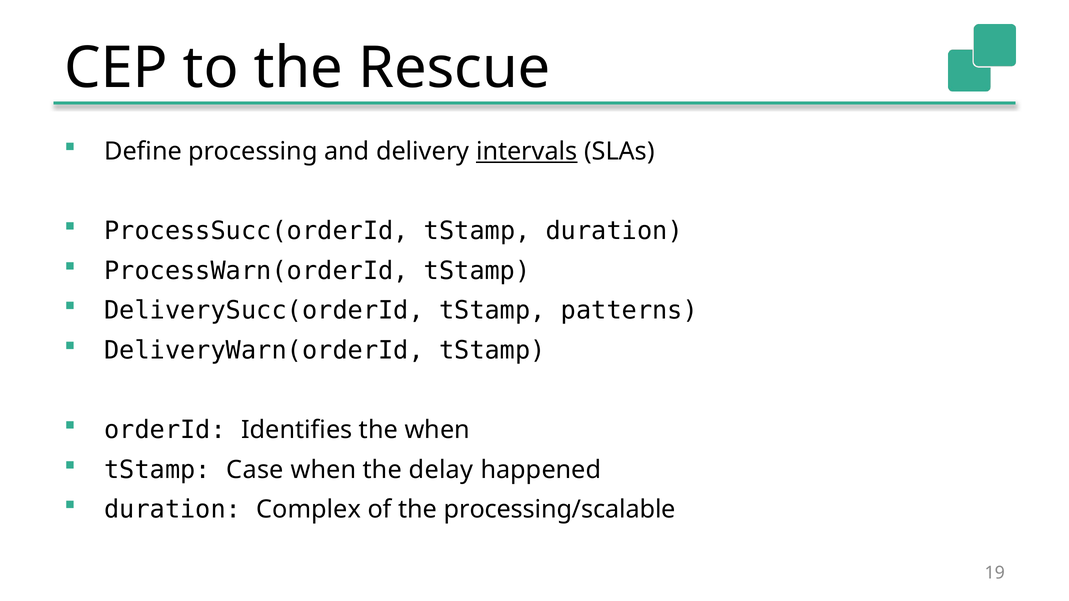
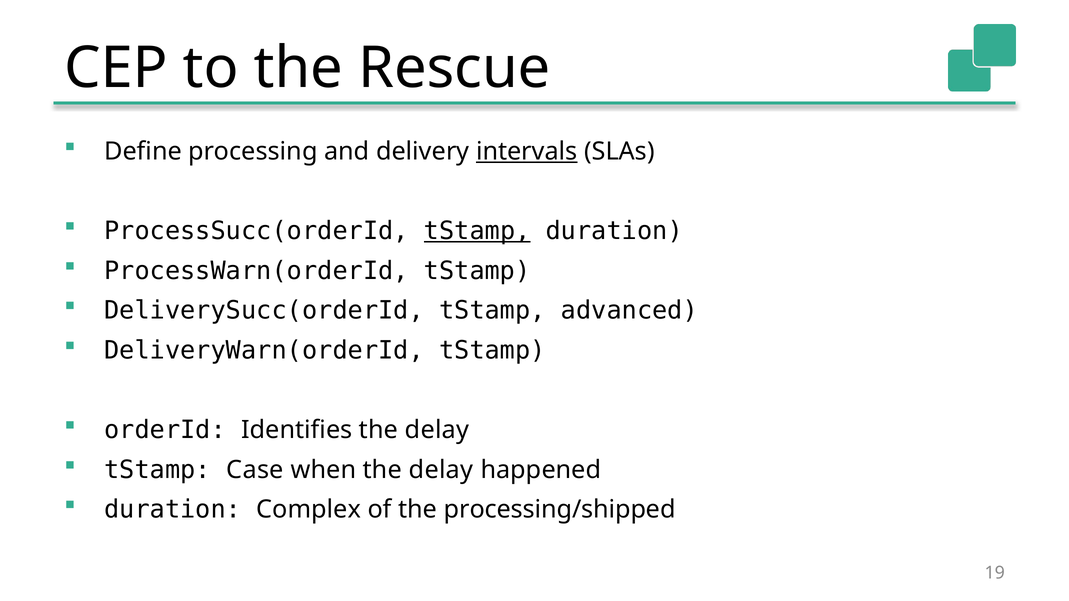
tStamp at (477, 231) underline: none -> present
patterns: patterns -> advanced
Identifies the when: when -> delay
processing/scalable: processing/scalable -> processing/shipped
